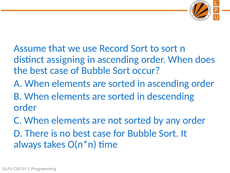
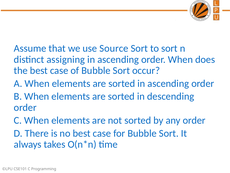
Record: Record -> Source
